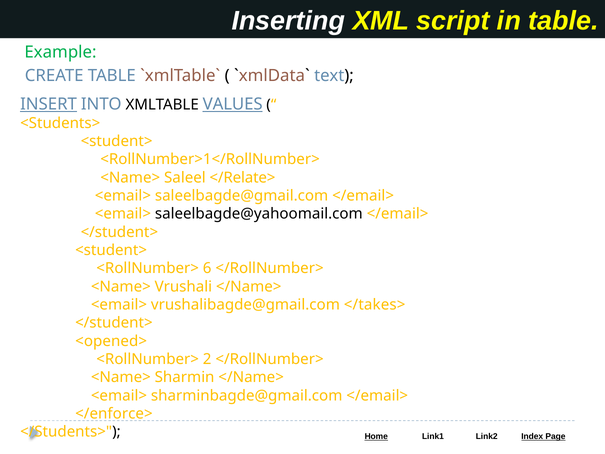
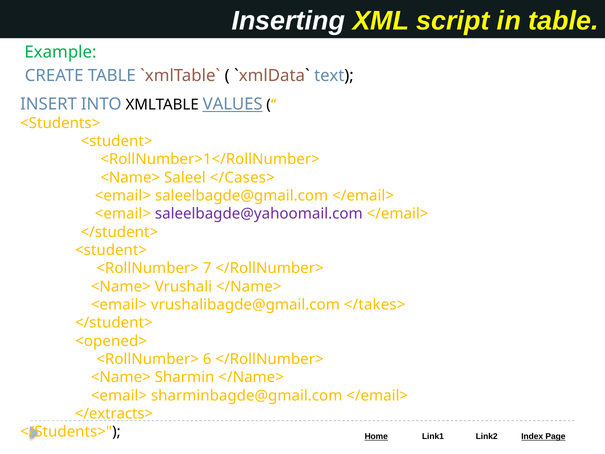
INSERT underline: present -> none
</Relate>: </Relate> -> </Cases>
saleelbagde@yahoomail.com colour: black -> purple
6: 6 -> 7
2: 2 -> 6
</enforce>: </enforce> -> </extracts>
